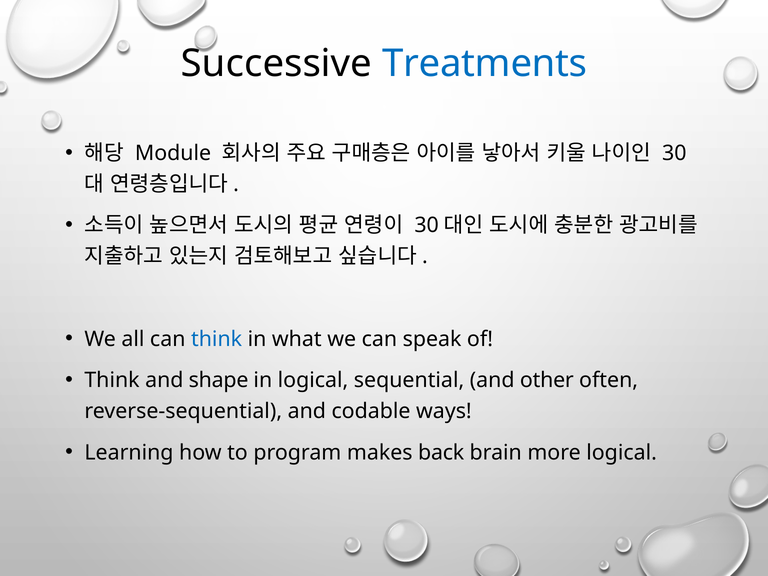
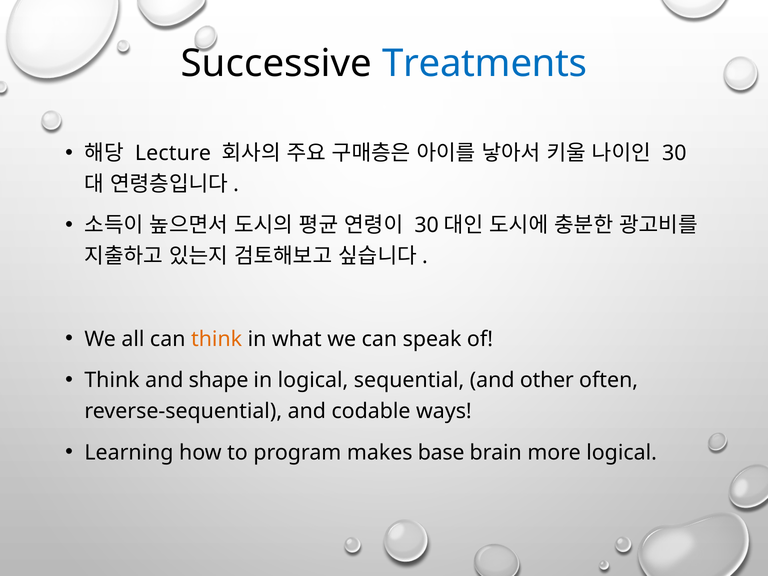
Module: Module -> Lecture
think at (217, 339) colour: blue -> orange
back: back -> base
